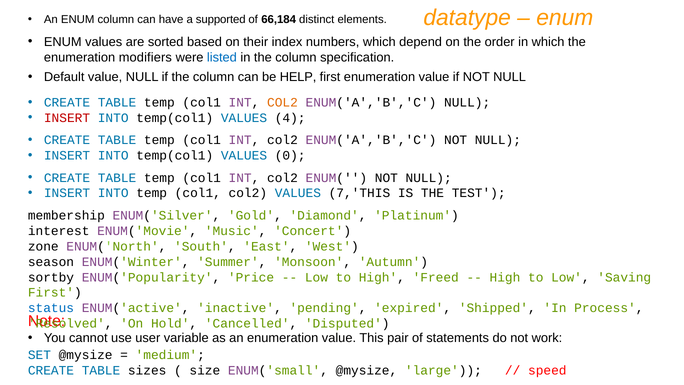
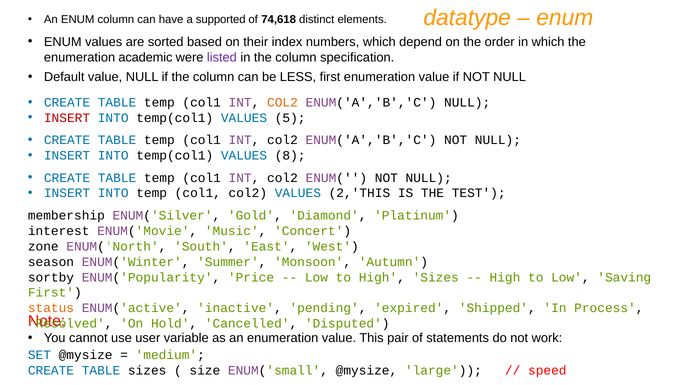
66,184: 66,184 -> 74,618
modifiers: modifiers -> academic
listed colour: blue -> purple
HELP: HELP -> LESS
4: 4 -> 5
0: 0 -> 8
7,'THIS: 7,'THIS -> 2,'THIS
High Freed: Freed -> Sizes
status colour: blue -> orange
